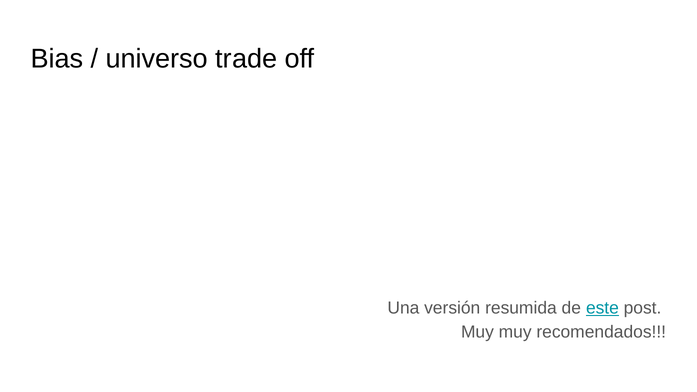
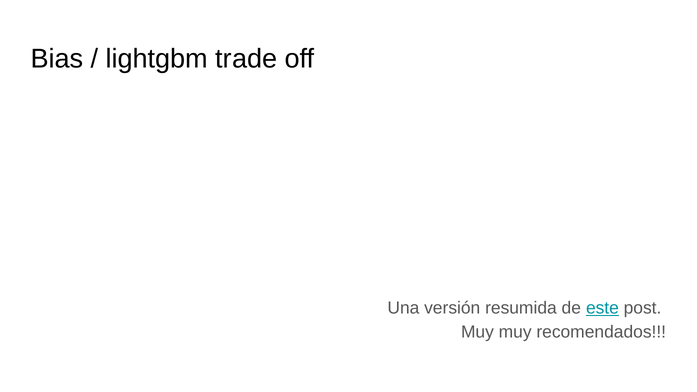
universo: universo -> lightgbm
